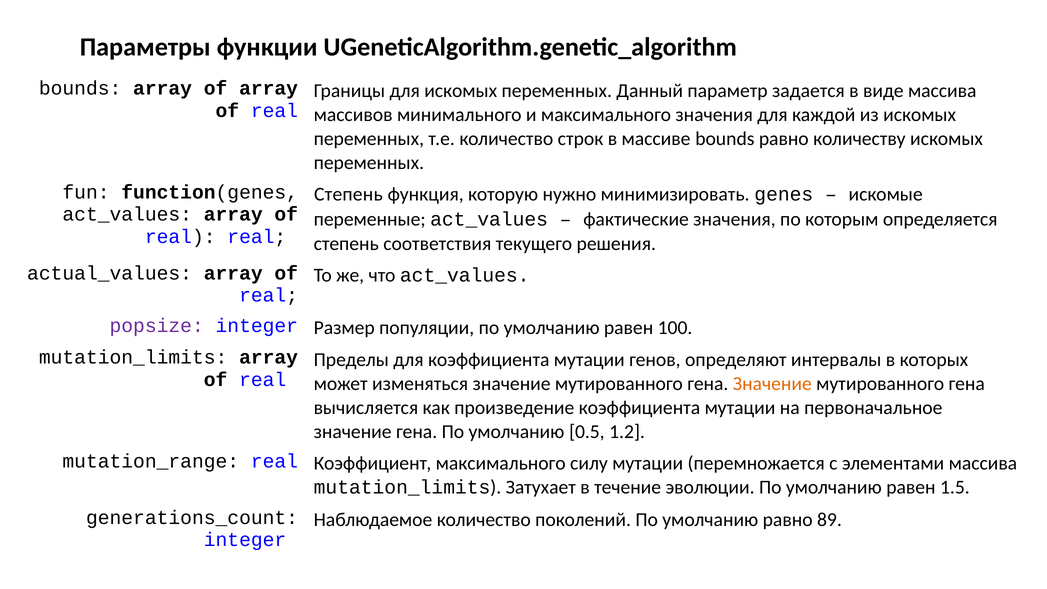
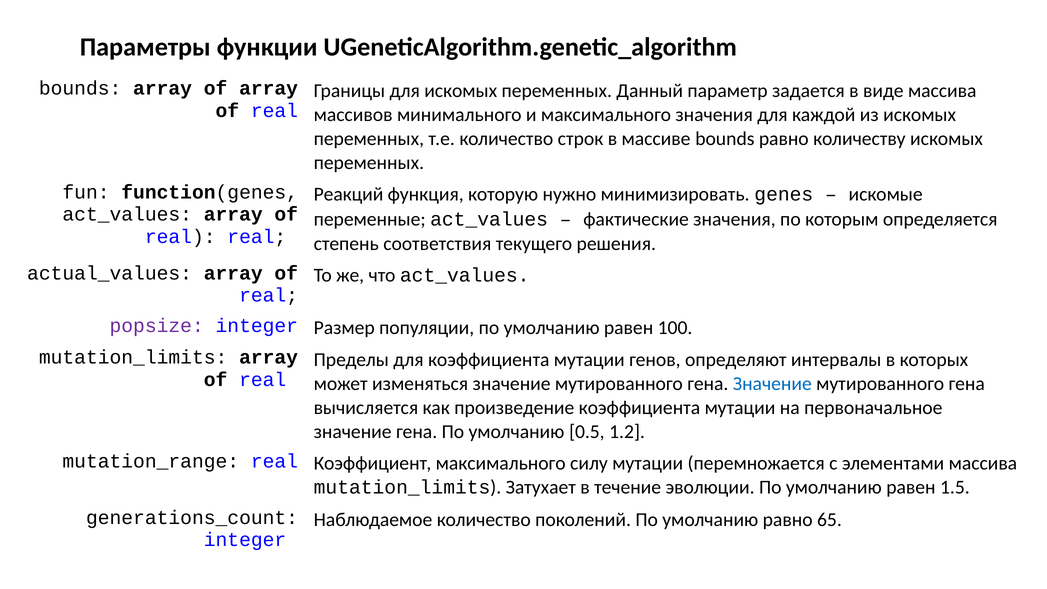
Степень at (348, 194): Степень -> Реакций
Значение at (772, 384) colour: orange -> blue
89: 89 -> 65
